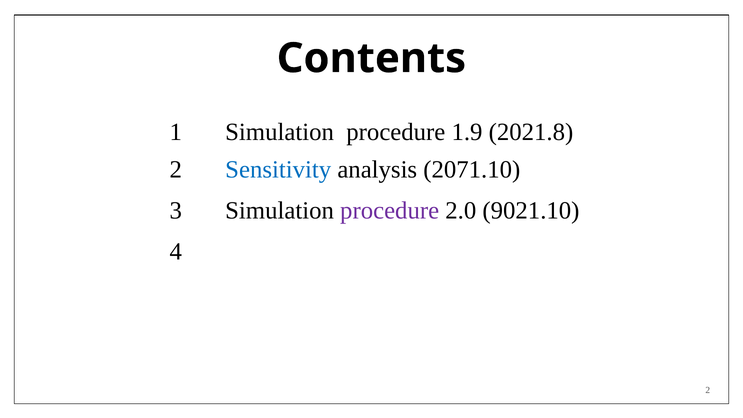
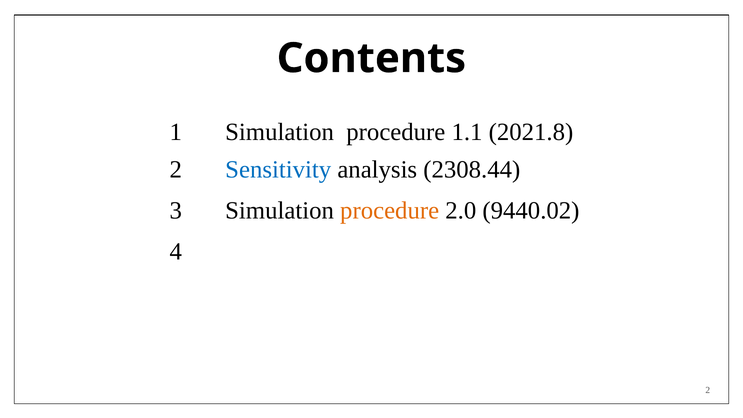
1.9: 1.9 -> 1.1
2071.10: 2071.10 -> 2308.44
procedure at (390, 211) colour: purple -> orange
9021.10: 9021.10 -> 9440.02
